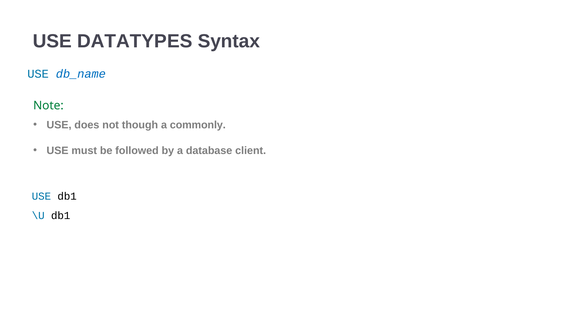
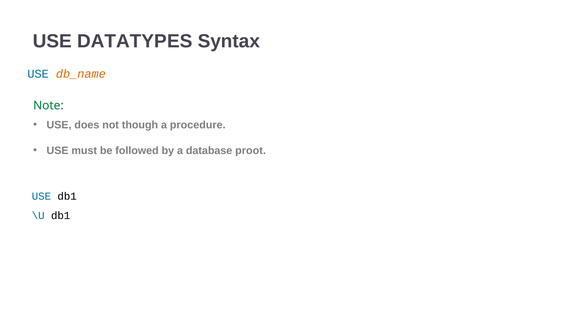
db_name colour: blue -> orange
commonly: commonly -> procedure
client: client -> proot
